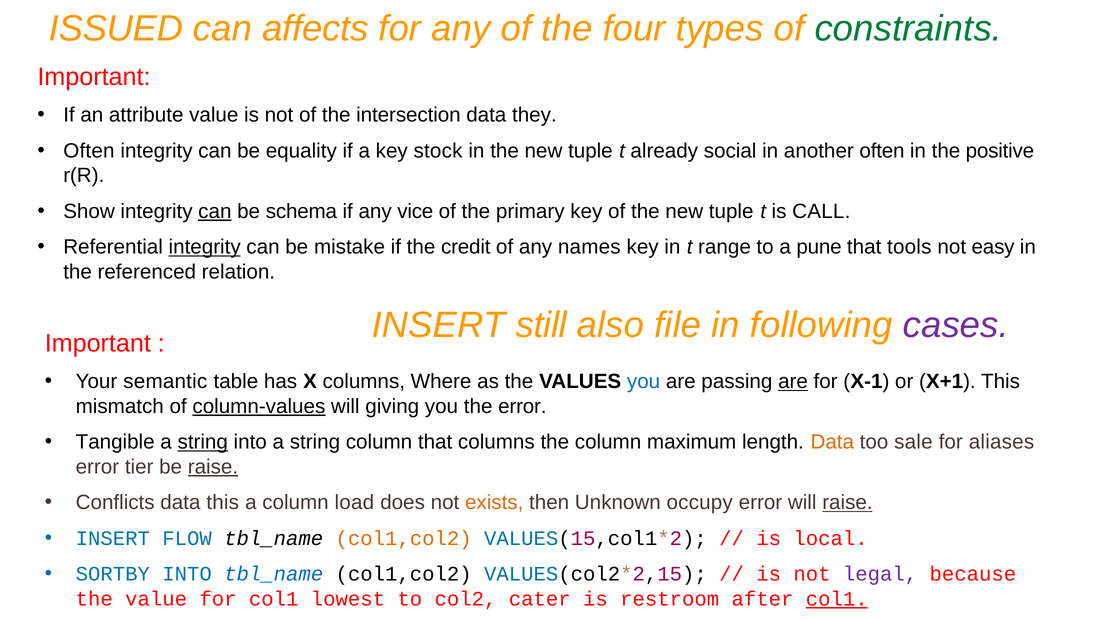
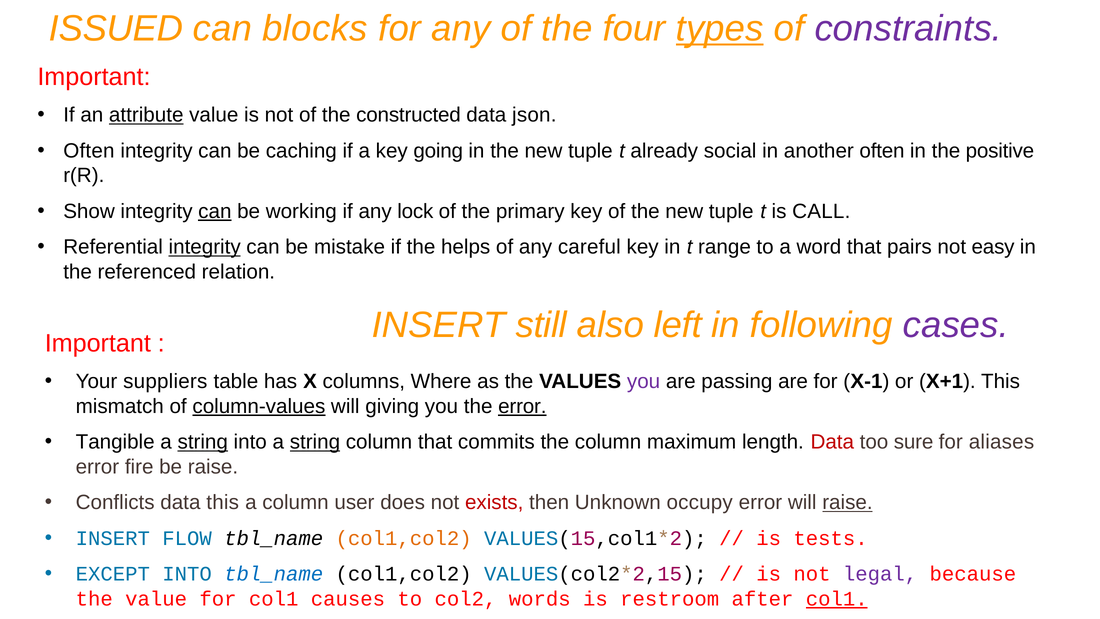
affects: affects -> blocks
types underline: none -> present
constraints colour: green -> purple
attribute underline: none -> present
intersection: intersection -> constructed
they: they -> json
equality: equality -> caching
stock: stock -> going
schema: schema -> working
vice: vice -> lock
credit: credit -> helps
names: names -> careful
pune: pune -> word
tools: tools -> pairs
file: file -> left
semantic: semantic -> suppliers
you at (644, 381) colour: blue -> purple
are at (793, 381) underline: present -> none
error at (522, 406) underline: none -> present
string at (315, 442) underline: none -> present
that columns: columns -> commits
Data at (832, 442) colour: orange -> red
sale: sale -> sure
tier: tier -> fire
raise at (213, 467) underline: present -> none
load: load -> user
exists colour: orange -> red
local: local -> tests
SORTBY: SORTBY -> EXCEPT
lowest: lowest -> causes
cater: cater -> words
